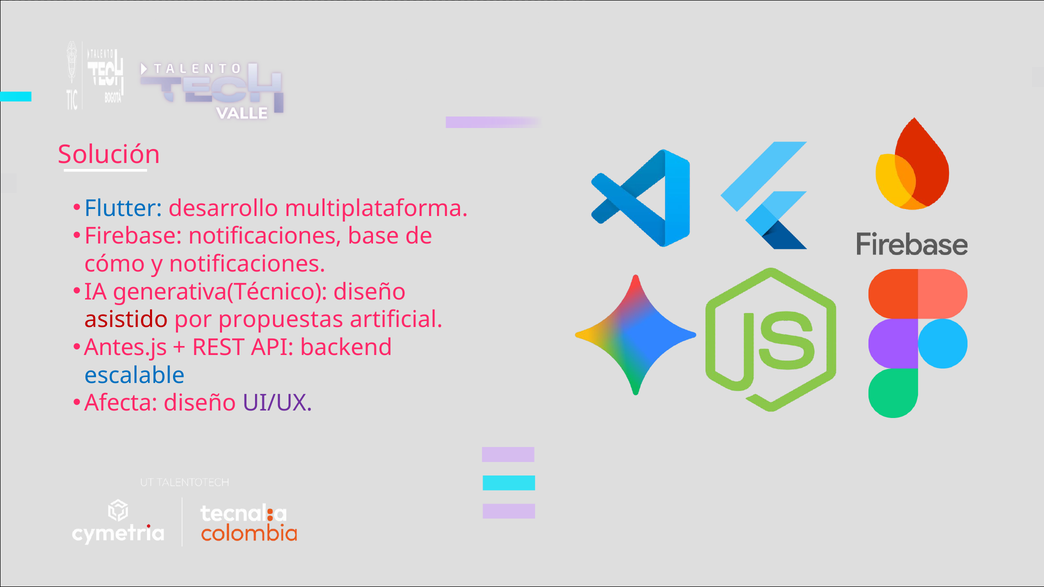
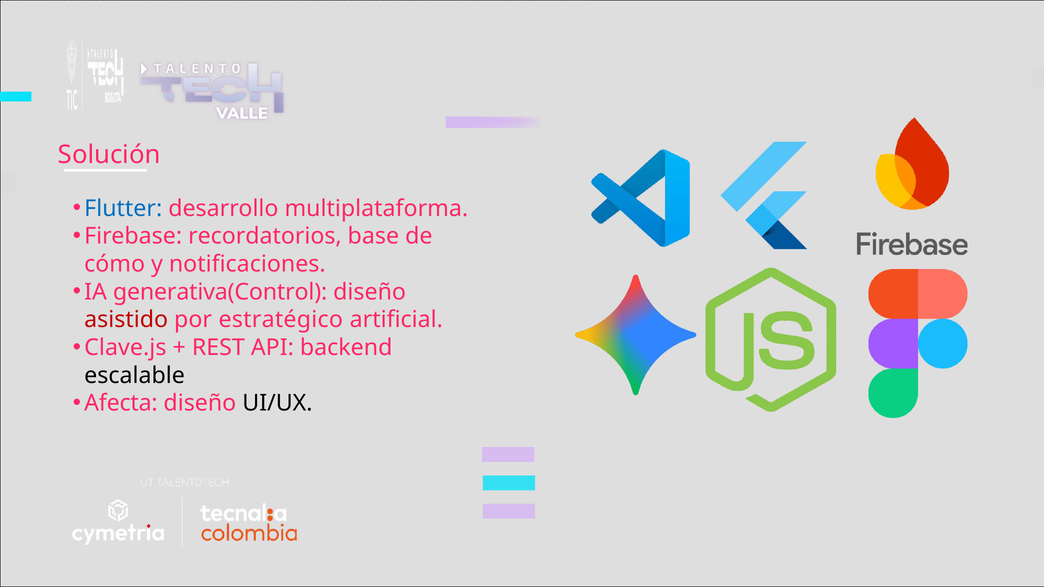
Firebase notificaciones: notificaciones -> recordatorios
generativa(Técnico: generativa(Técnico -> generativa(Control
propuestas: propuestas -> estratégico
Antes.js: Antes.js -> Clave.js
escalable colour: blue -> black
UI/UX colour: purple -> black
